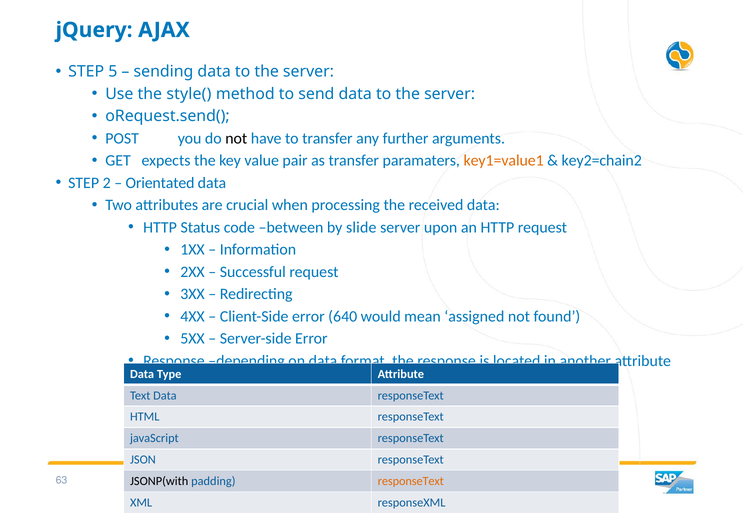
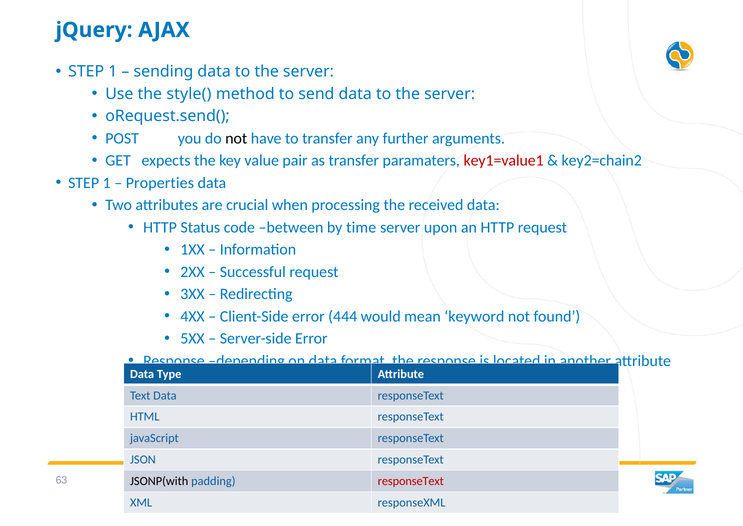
5 at (113, 72): 5 -> 1
key1=value1 colour: orange -> red
2 at (107, 183): 2 -> 1
Orientated: Orientated -> Properties
slide: slide -> time
640: 640 -> 444
assigned: assigned -> keyword
responseText at (411, 481) colour: orange -> red
